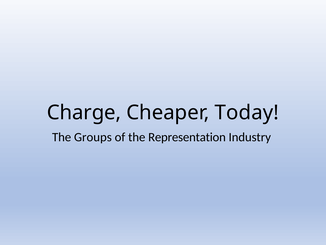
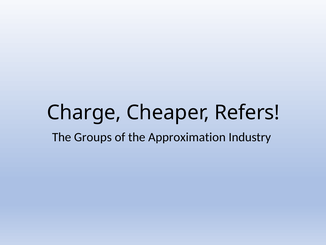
Today: Today -> Refers
Representation: Representation -> Approximation
